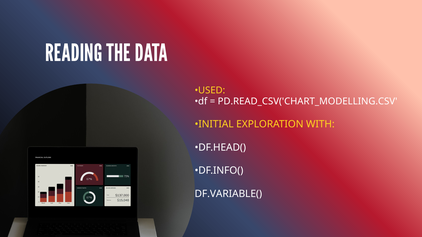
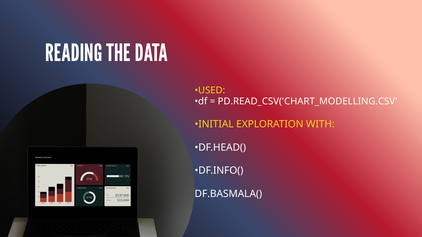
DF.VARIABLE(: DF.VARIABLE( -> DF.BASMALA(
